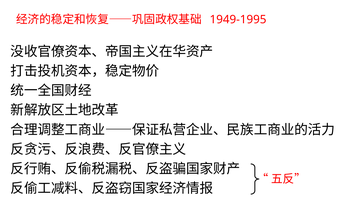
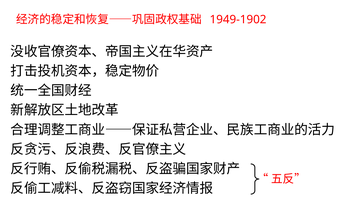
1949-1995: 1949-1995 -> 1949-1902
